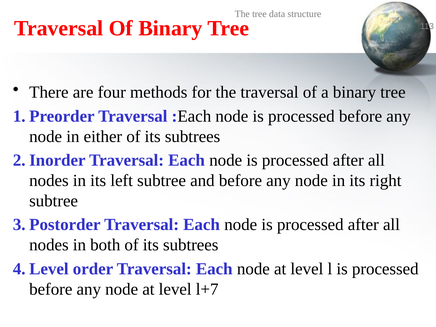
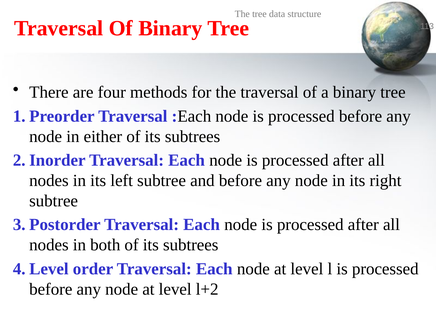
l+7: l+7 -> l+2
